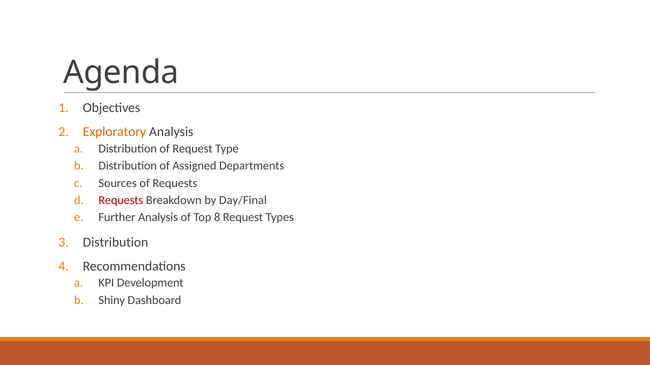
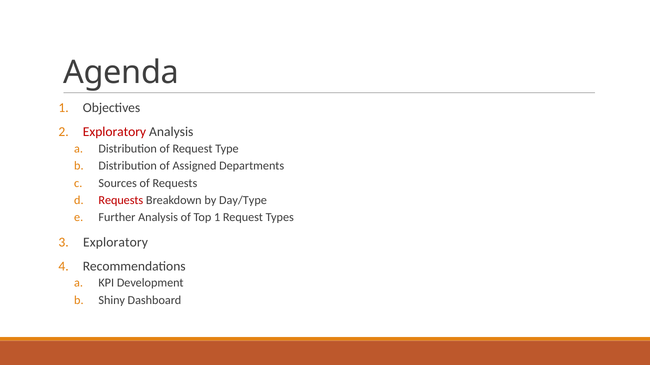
Exploratory at (114, 132) colour: orange -> red
Day/Final: Day/Final -> Day/Type
Top 8: 8 -> 1
3 Distribution: Distribution -> Exploratory
